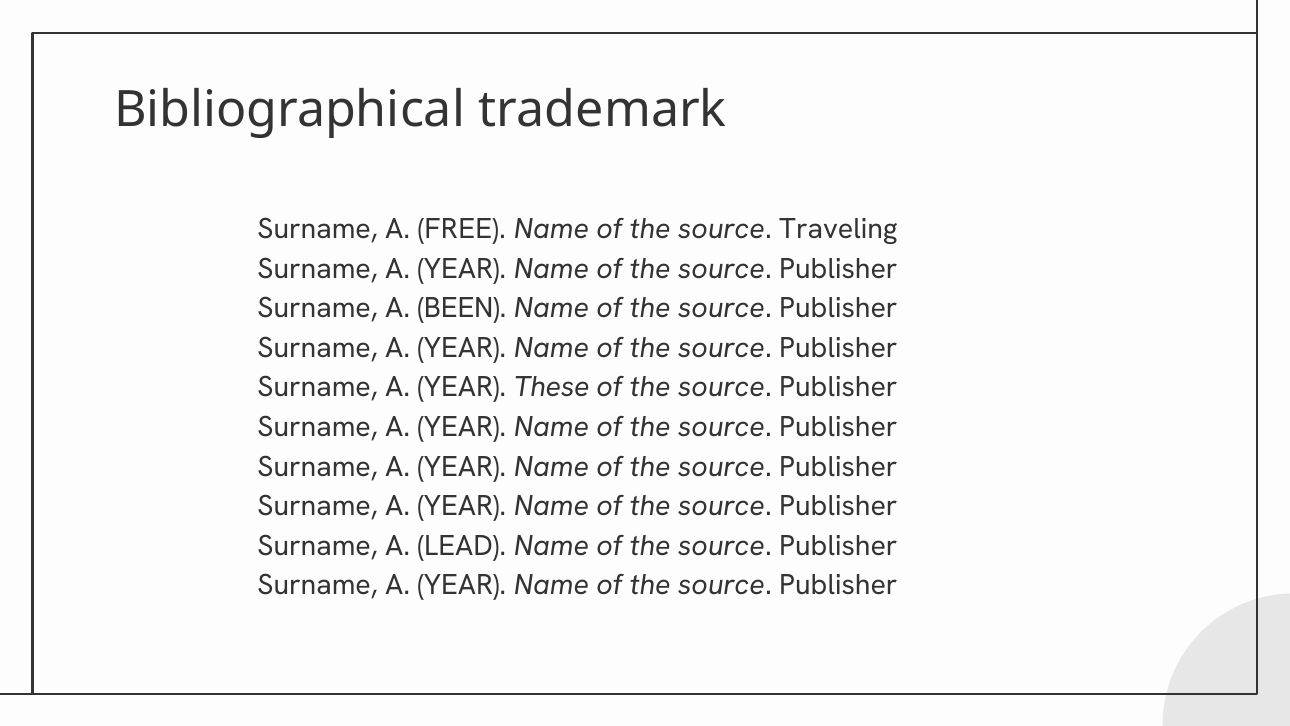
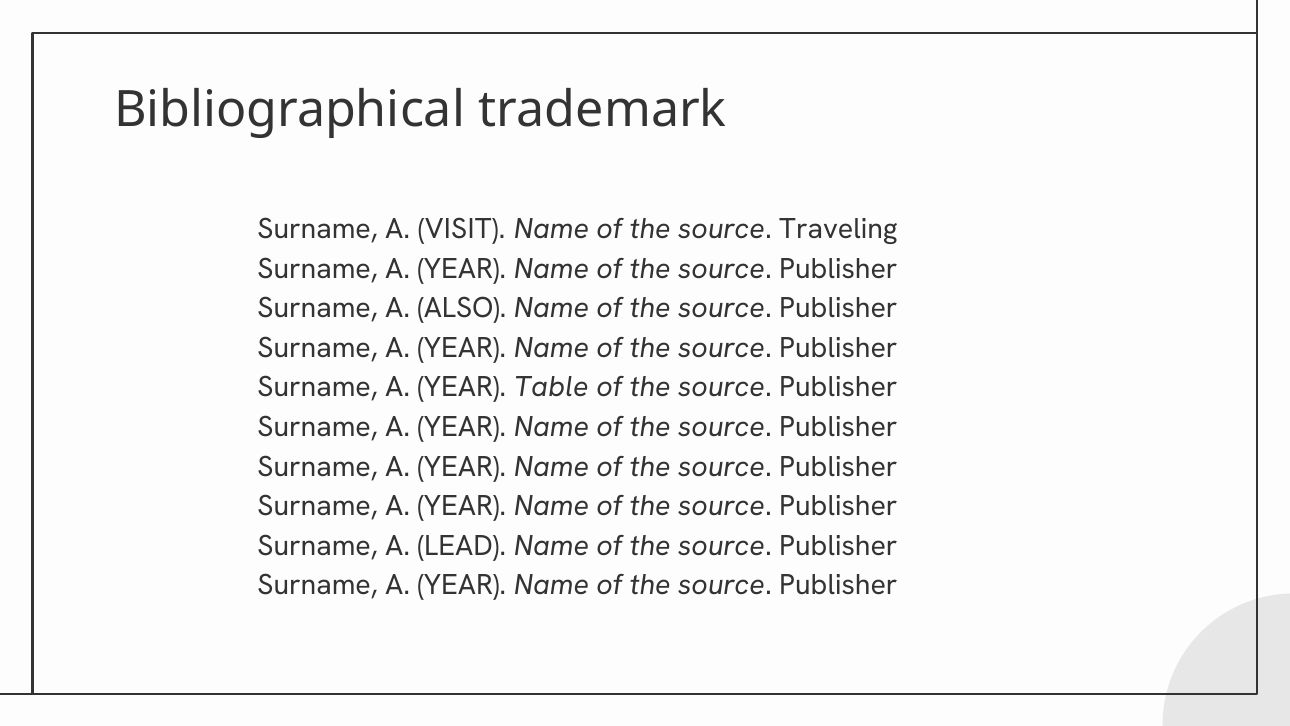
FREE: FREE -> VISIT
BEEN: BEEN -> ALSO
These: These -> Table
